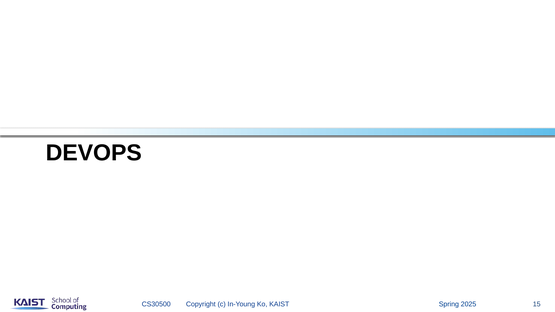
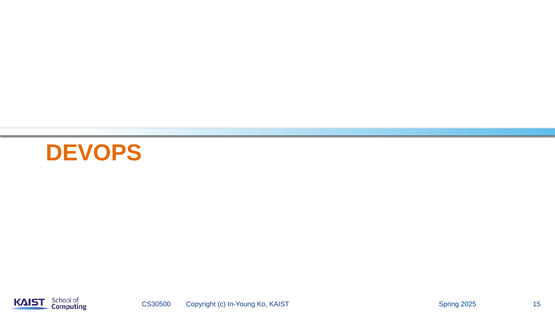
DEVOPS colour: black -> orange
